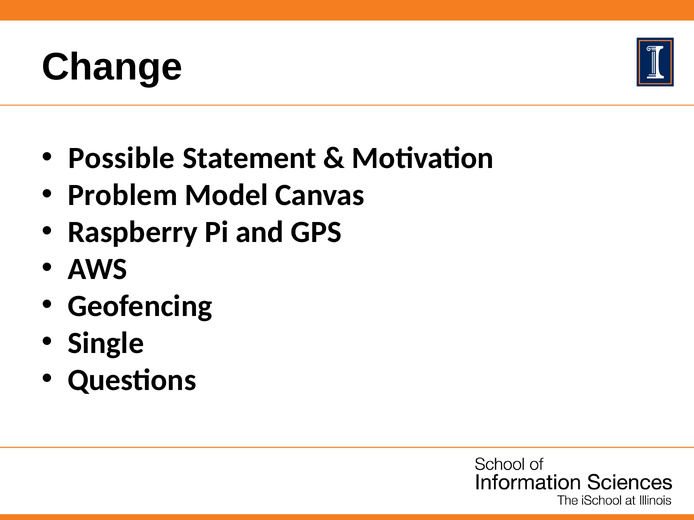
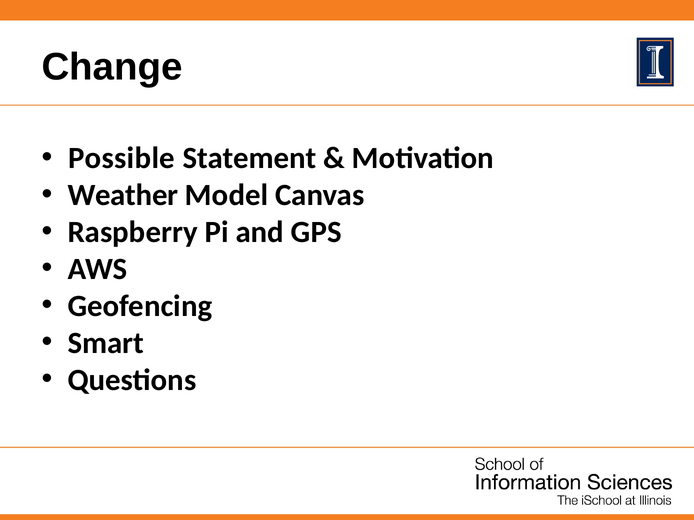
Problem: Problem -> Weather
Single: Single -> Smart
